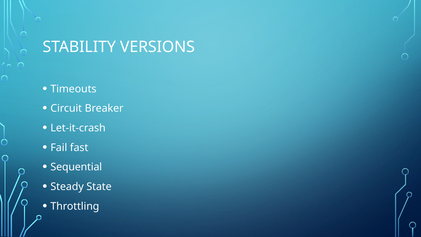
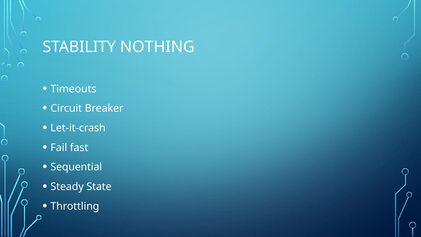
VERSIONS: VERSIONS -> NOTHING
